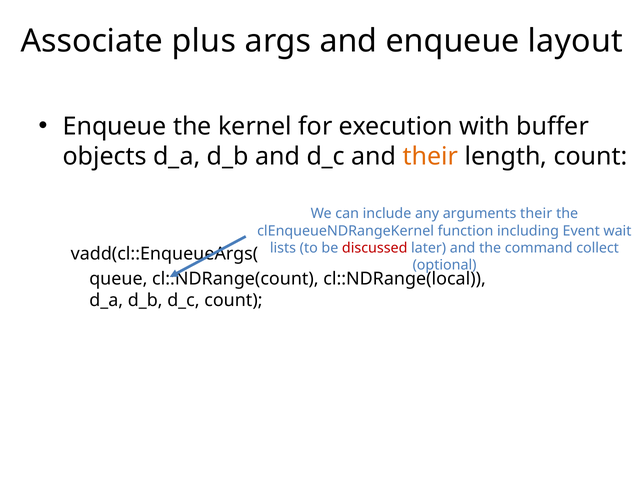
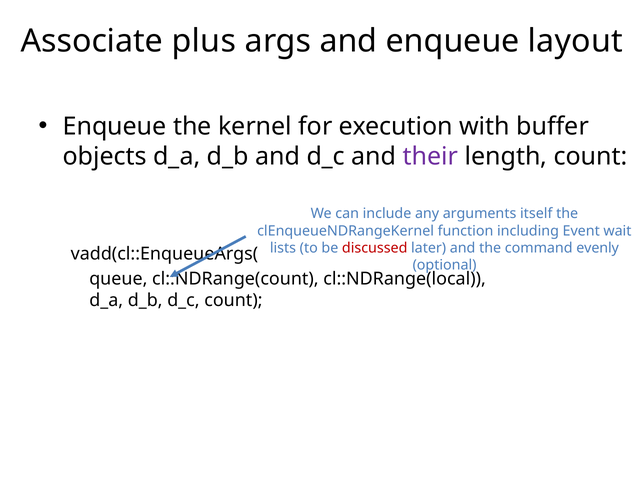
their at (430, 157) colour: orange -> purple
arguments their: their -> itself
collect: collect -> evenly
